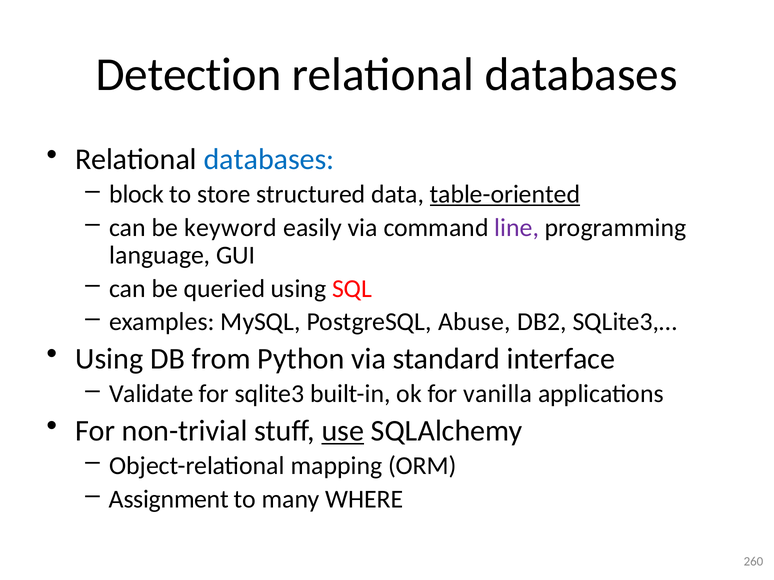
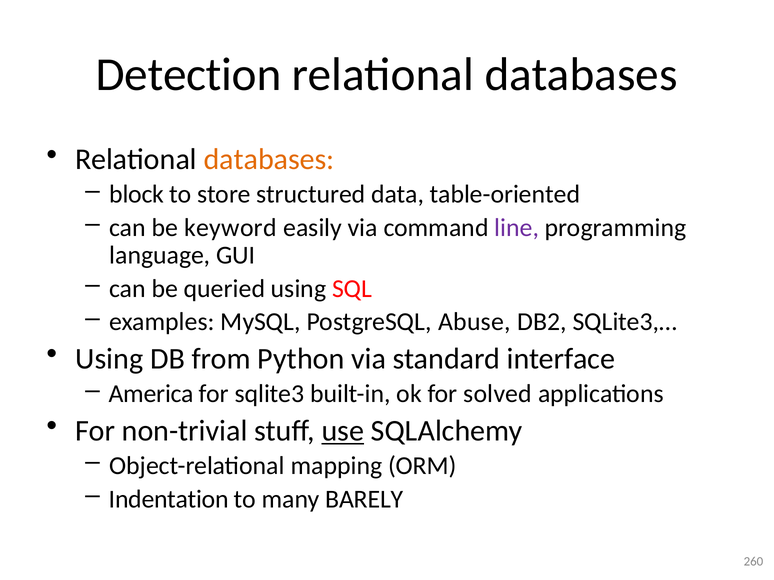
databases at (269, 159) colour: blue -> orange
table-oriented underline: present -> none
Validate: Validate -> America
vanilla: vanilla -> solved
Assignment: Assignment -> Indentation
WHERE: WHERE -> BARELY
